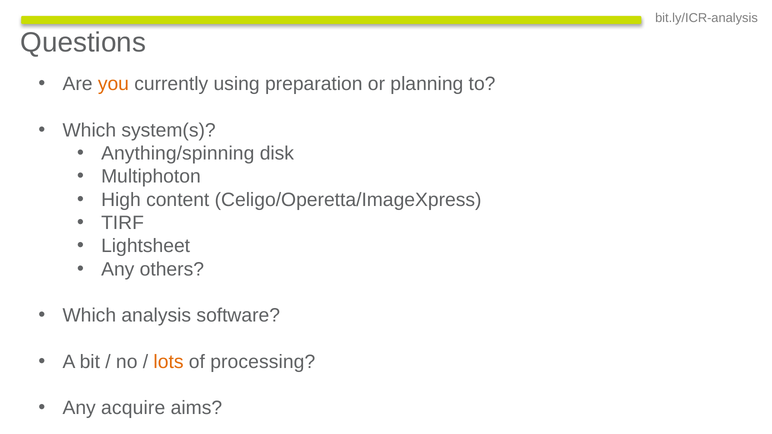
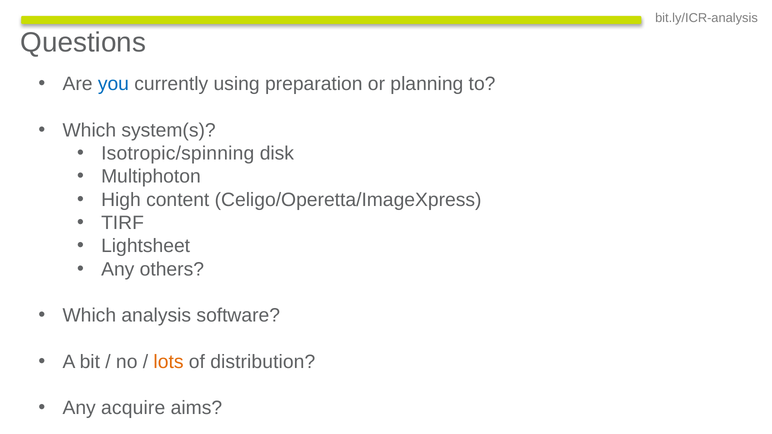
you colour: orange -> blue
Anything/spinning: Anything/spinning -> Isotropic/spinning
processing: processing -> distribution
